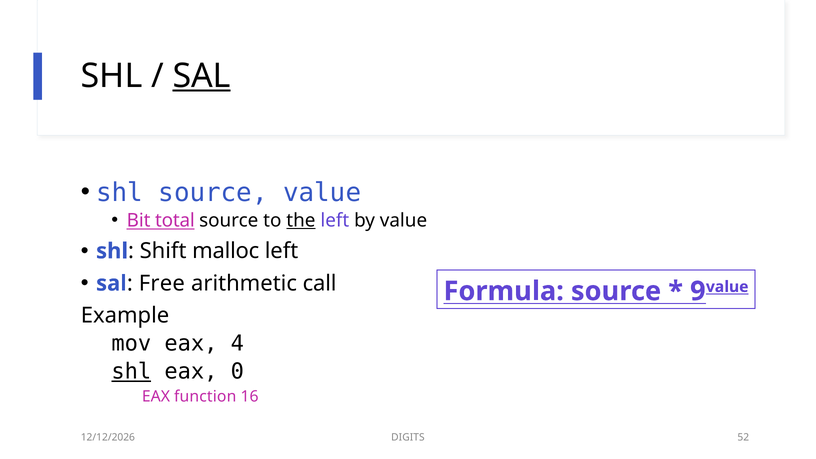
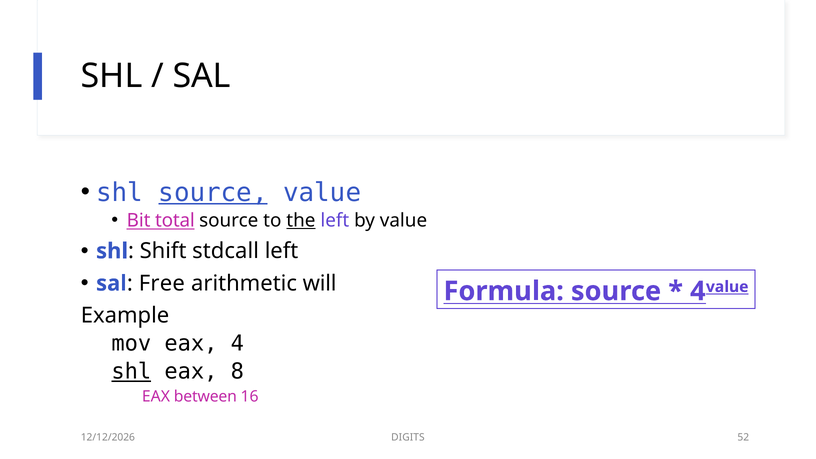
SAL at (202, 76) underline: present -> none
source at (213, 192) underline: none -> present
malloc: malloc -> stdcall
call: call -> will
9 at (698, 291): 9 -> 4
0: 0 -> 8
function: function -> between
